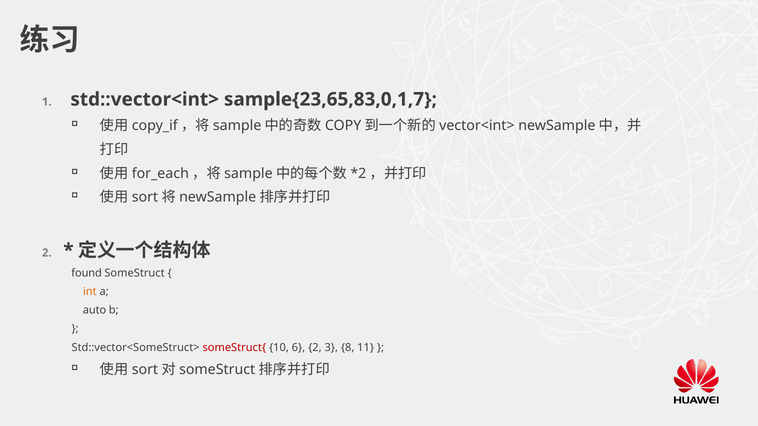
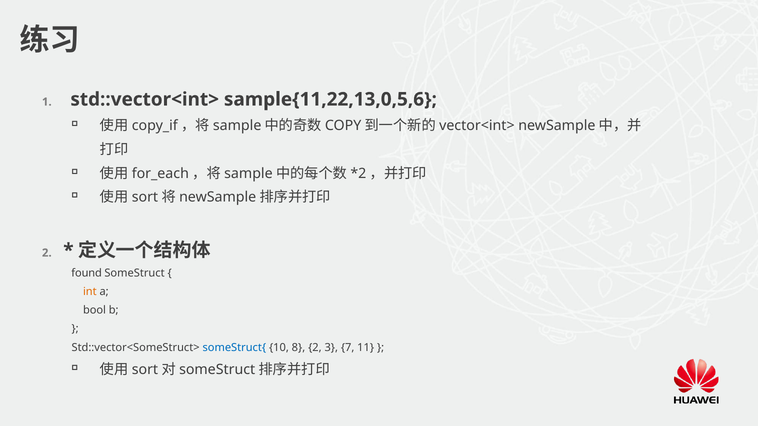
sample{23,65,83,0,1,7: sample{23,65,83,0,1,7 -> sample{11,22,13,0,5,6
auto: auto -> bool
someStruct{ colour: red -> blue
6: 6 -> 8
8: 8 -> 7
